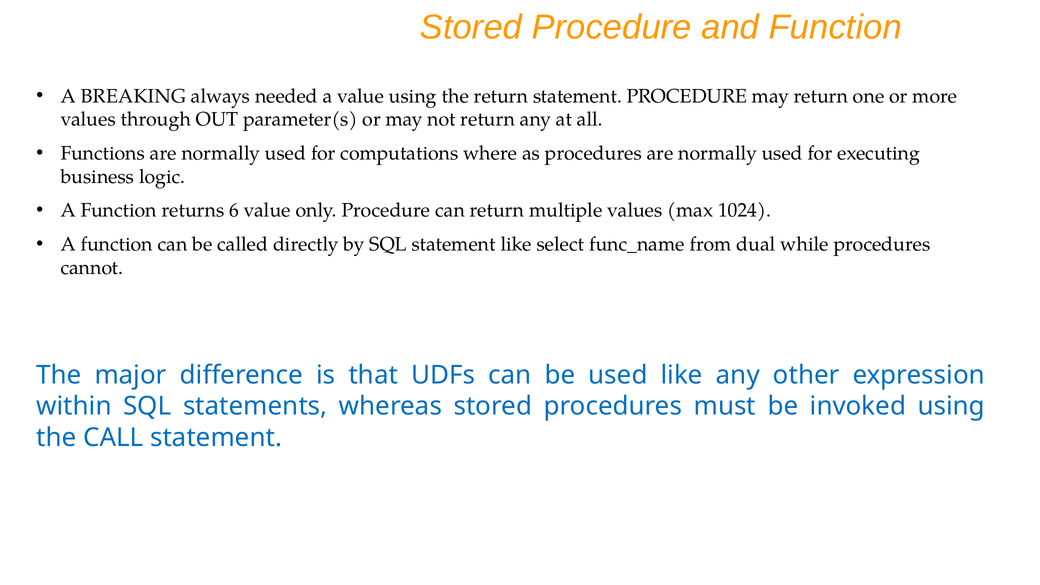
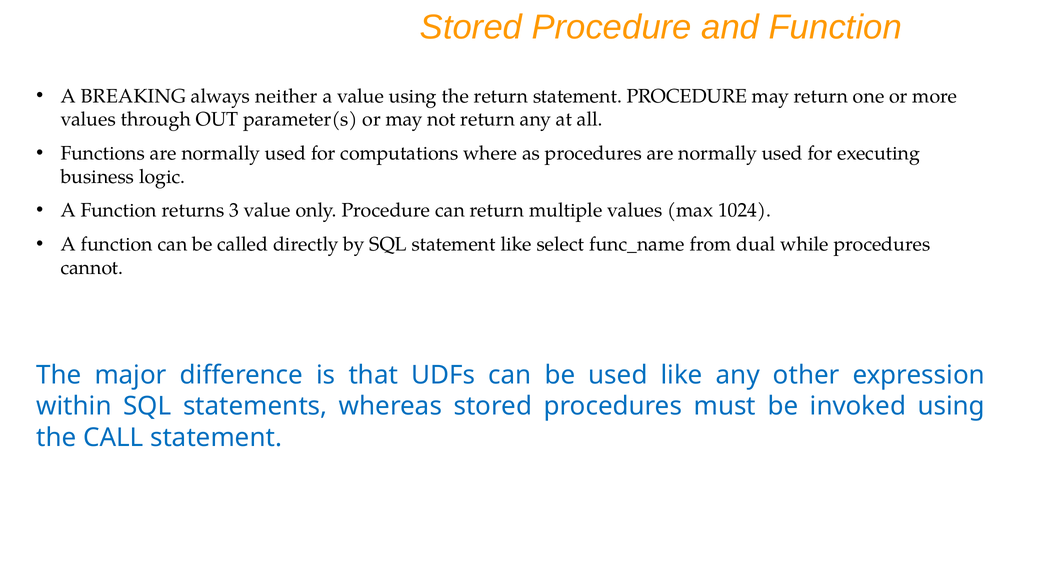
needed: needed -> neither
6: 6 -> 3
